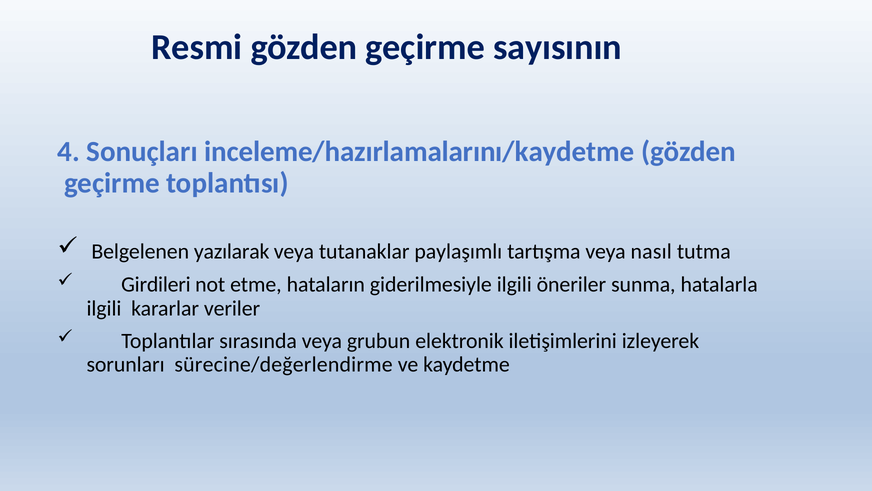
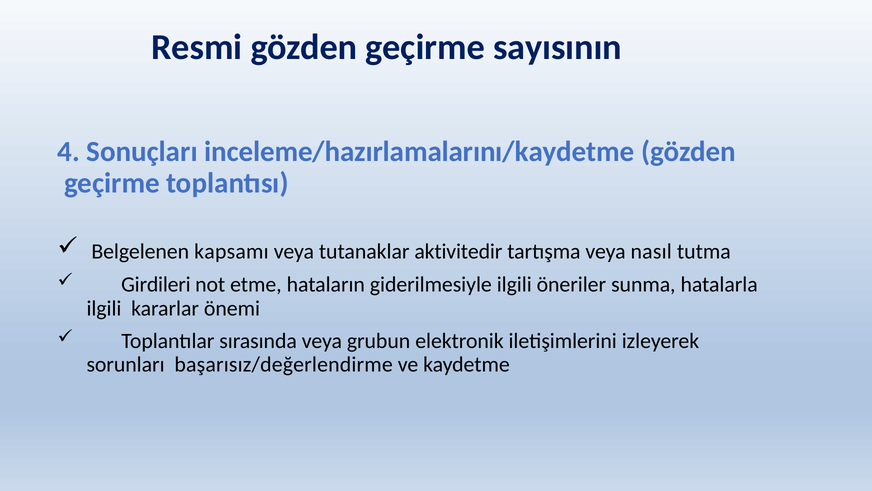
yazılarak: yazılarak -> kapsamı
paylaşımlı: paylaşımlı -> aktivitedir
veriler: veriler -> önemi
sürecine/değerlendirme: sürecine/değerlendirme -> başarısız/değerlendirme
